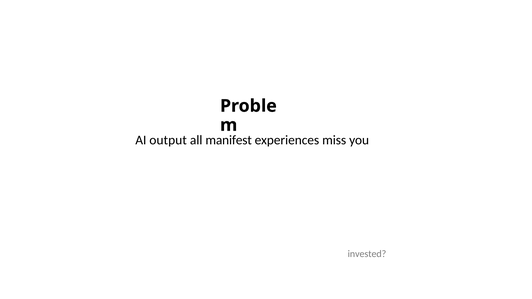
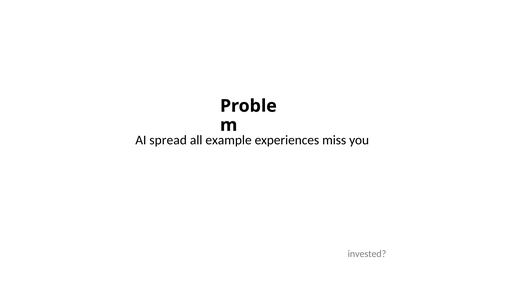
output: output -> spread
manifest: manifest -> example
